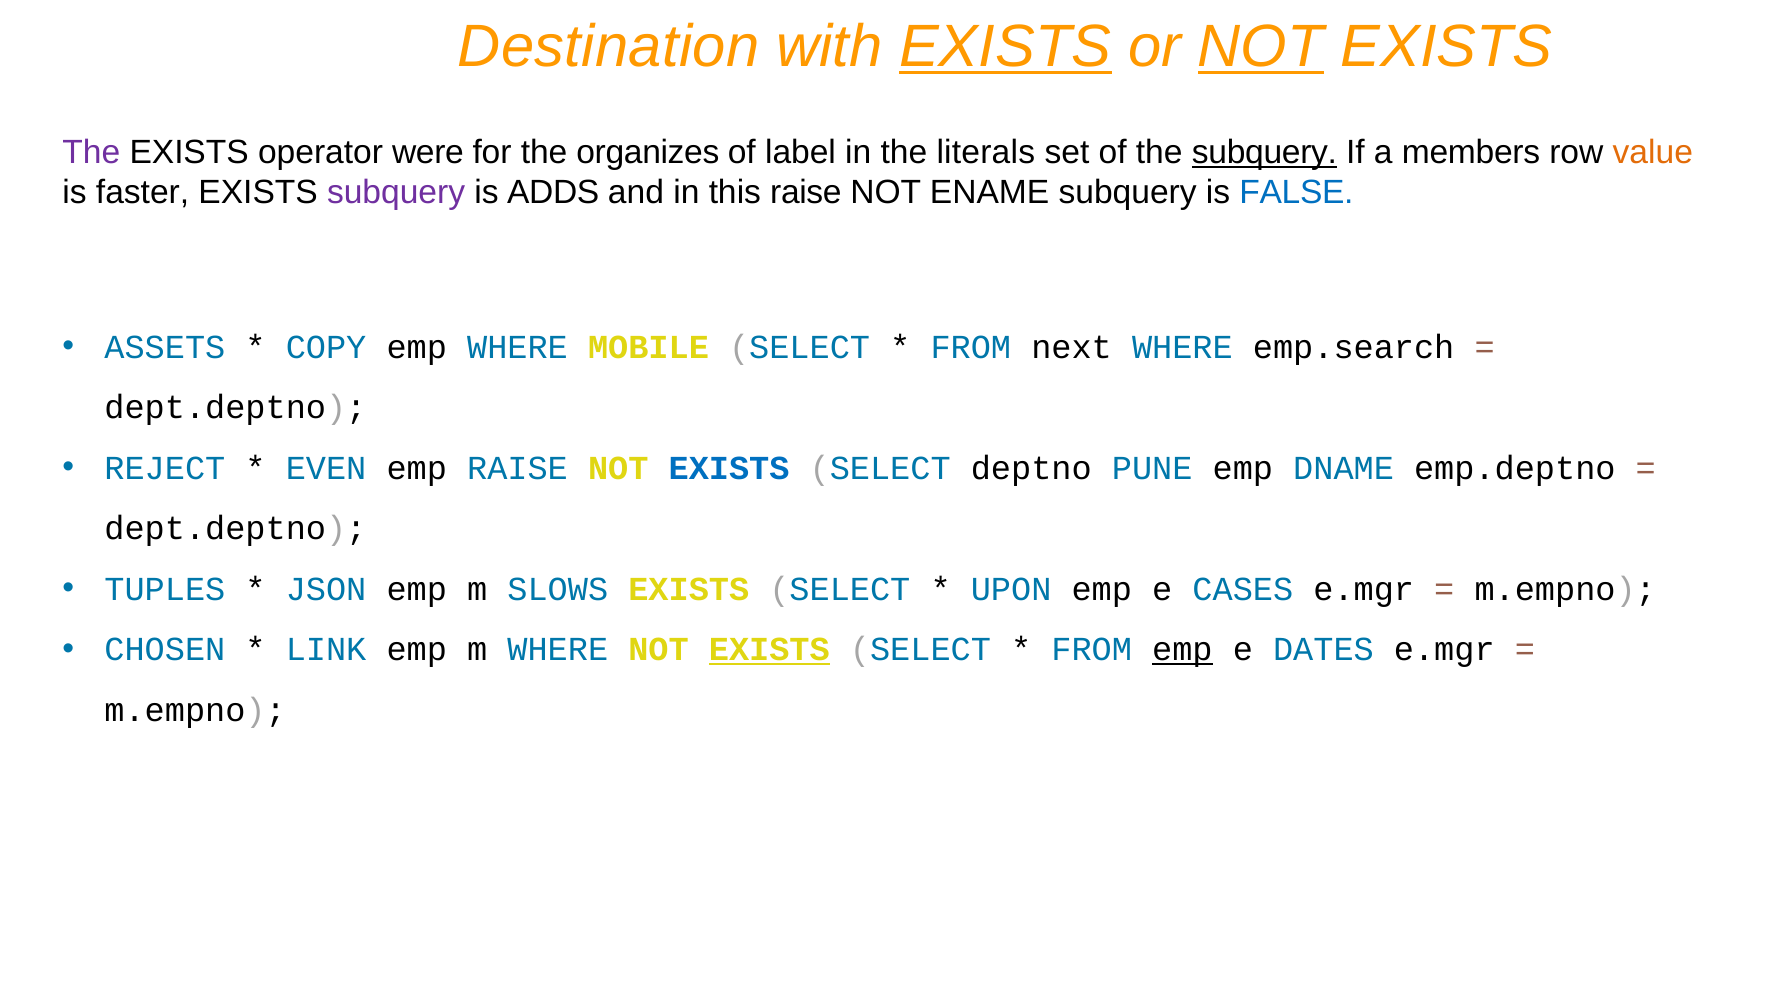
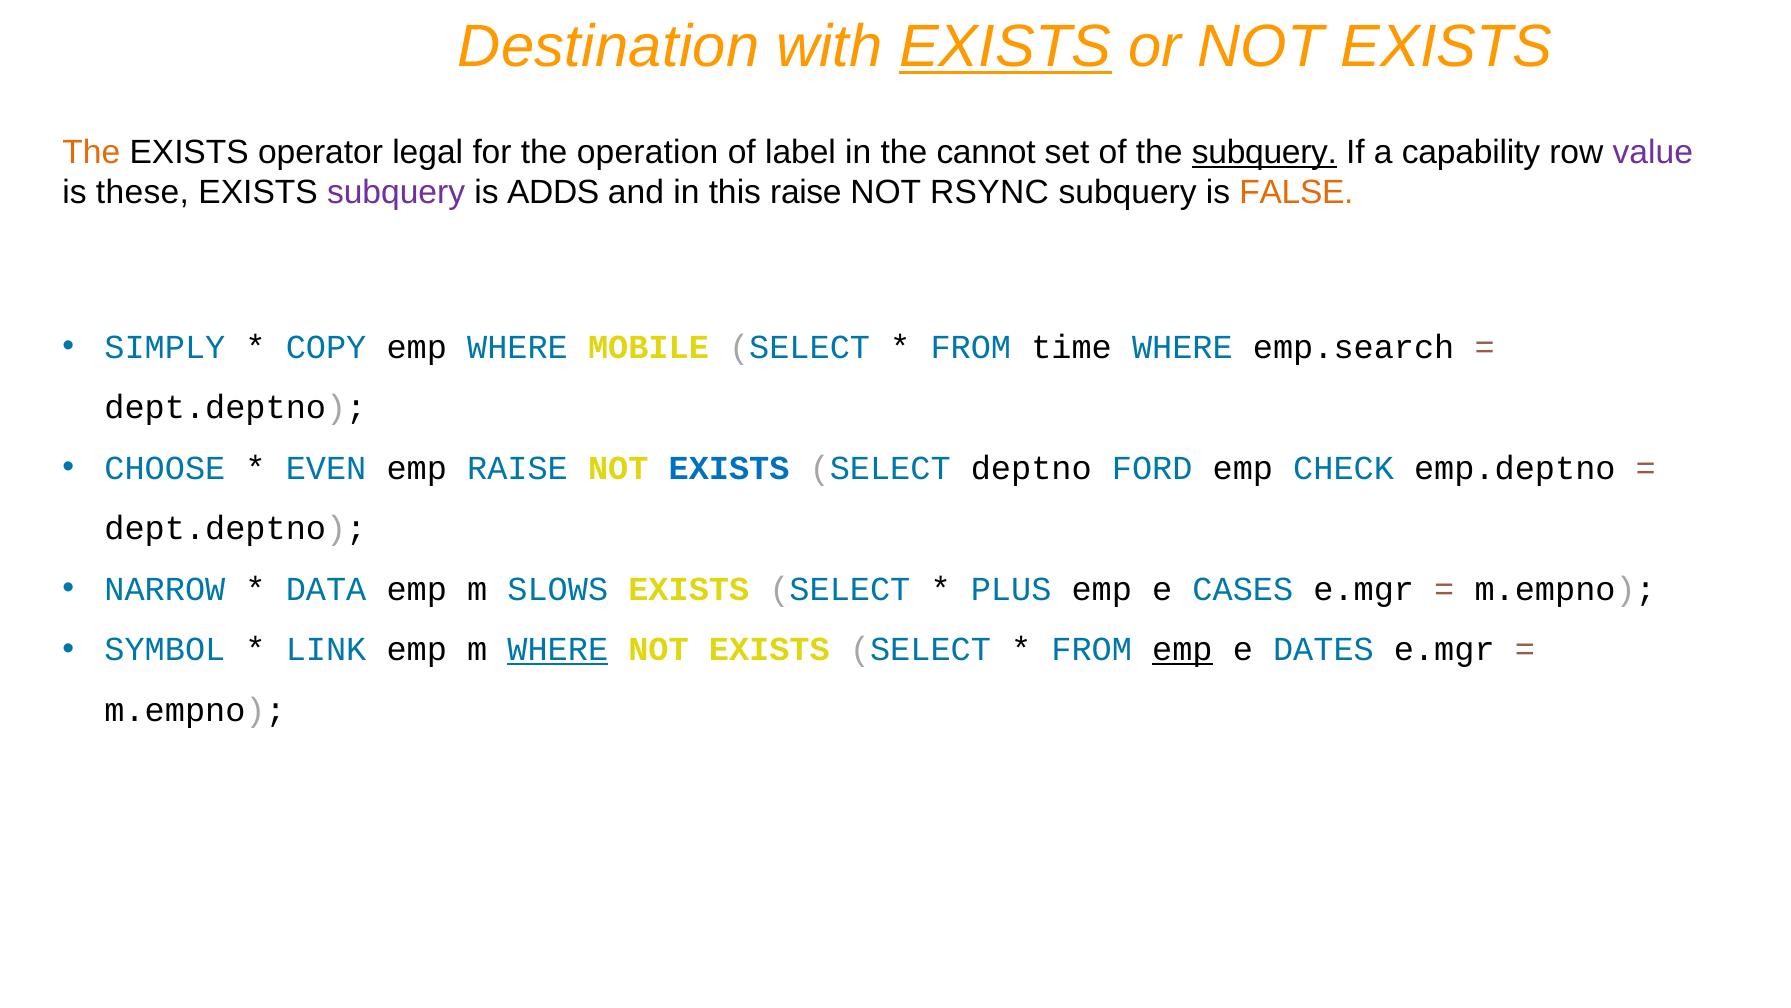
NOT at (1261, 47) underline: present -> none
The at (91, 152) colour: purple -> orange
were: were -> legal
organizes: organizes -> operation
literals: literals -> cannot
members: members -> capability
value colour: orange -> purple
faster: faster -> these
ENAME: ENAME -> RSYNC
FALSE colour: blue -> orange
ASSETS: ASSETS -> SIMPLY
next: next -> time
REJECT: REJECT -> CHOOSE
PUNE: PUNE -> FORD
DNAME: DNAME -> CHECK
TUPLES: TUPLES -> NARROW
JSON: JSON -> DATA
UPON: UPON -> PLUS
CHOSEN: CHOSEN -> SYMBOL
WHERE at (558, 649) underline: none -> present
EXISTS at (769, 649) underline: present -> none
